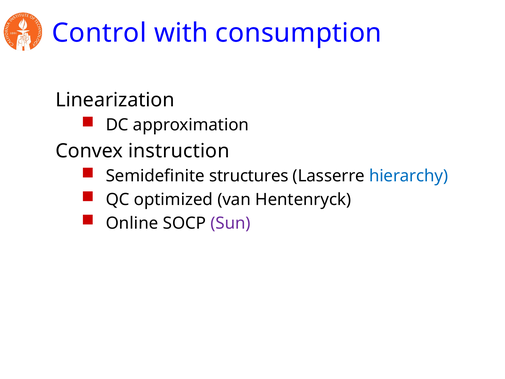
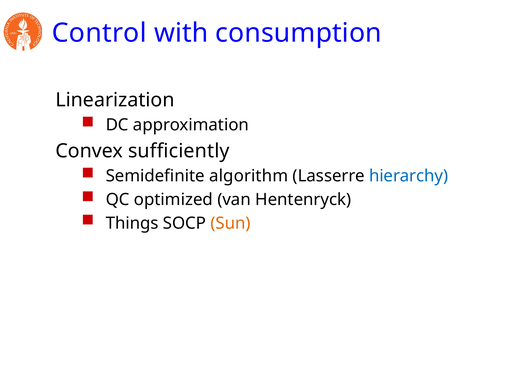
instruction: instruction -> sufficiently
structures: structures -> algorithm
Online: Online -> Things
Sun colour: purple -> orange
